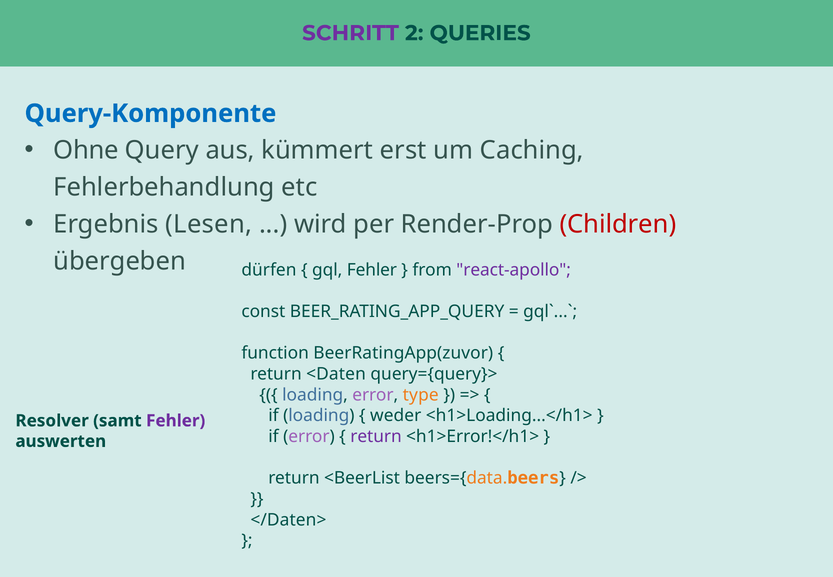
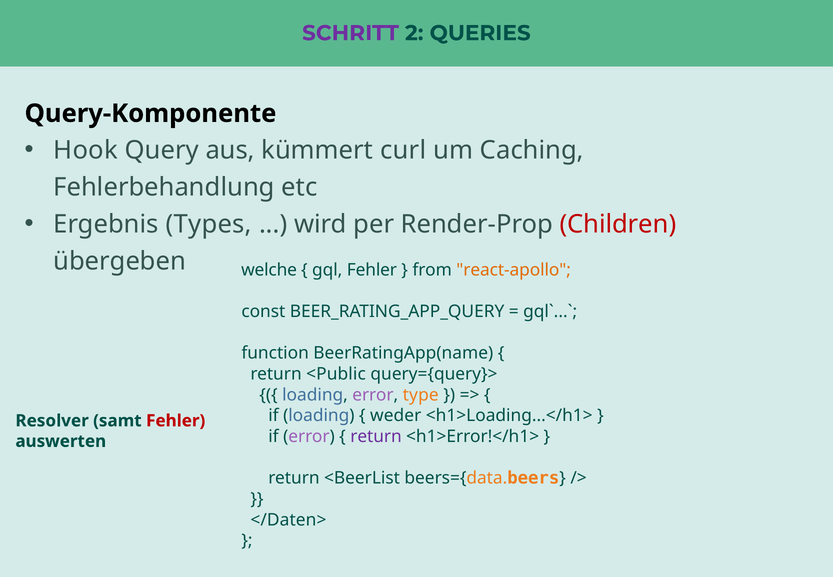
Query-Komponente colour: blue -> black
Ohne: Ohne -> Hook
erst: erst -> curl
Lesen: Lesen -> Types
dürfen: dürfen -> welche
react-apollo colour: purple -> orange
BeerRatingApp(zuvor: BeerRatingApp(zuvor -> BeerRatingApp(name
<Daten: <Daten -> <Public
Fehler at (176, 421) colour: purple -> red
